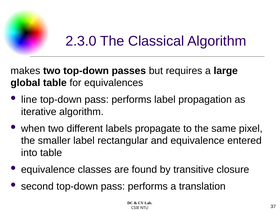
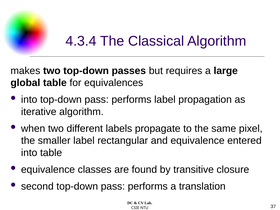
2.3.0: 2.3.0 -> 4.3.4
line at (29, 100): line -> into
